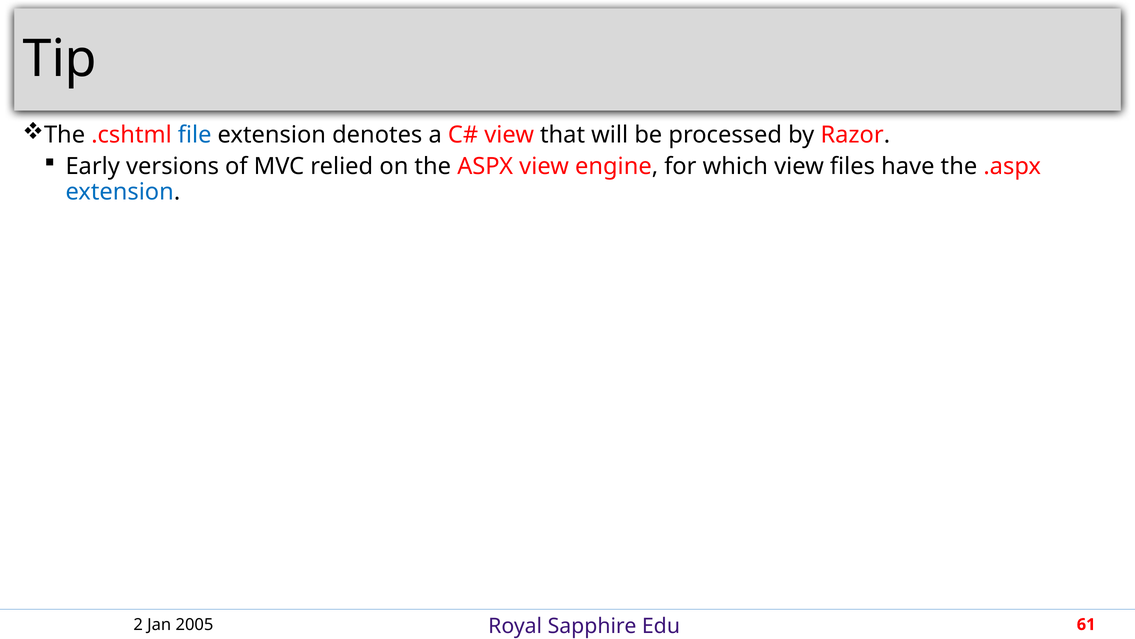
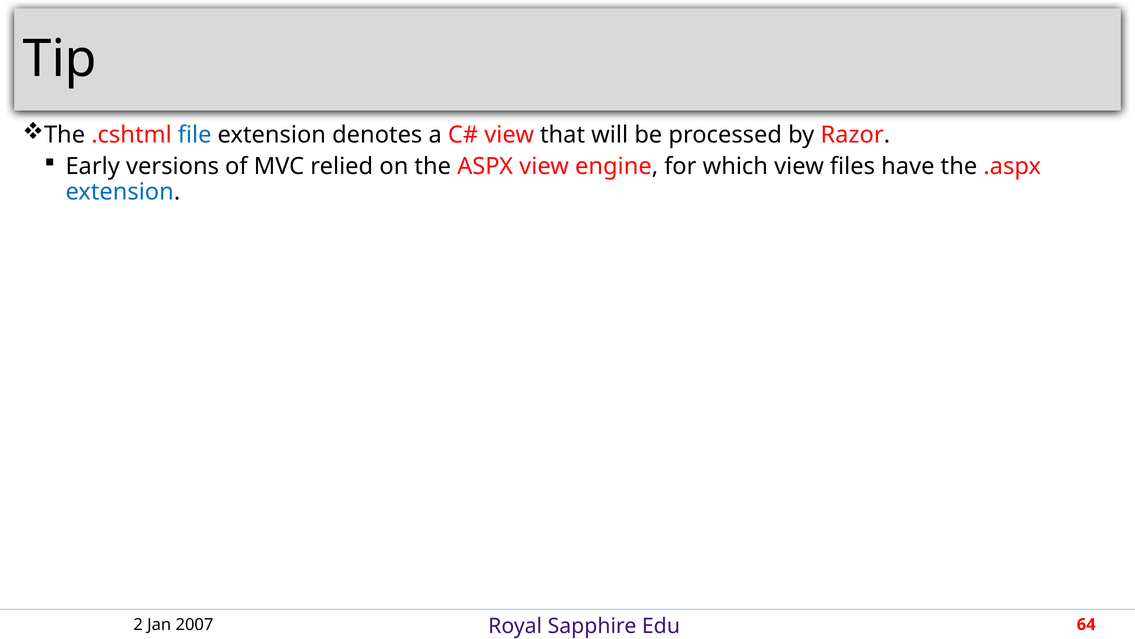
2005: 2005 -> 2007
61: 61 -> 64
